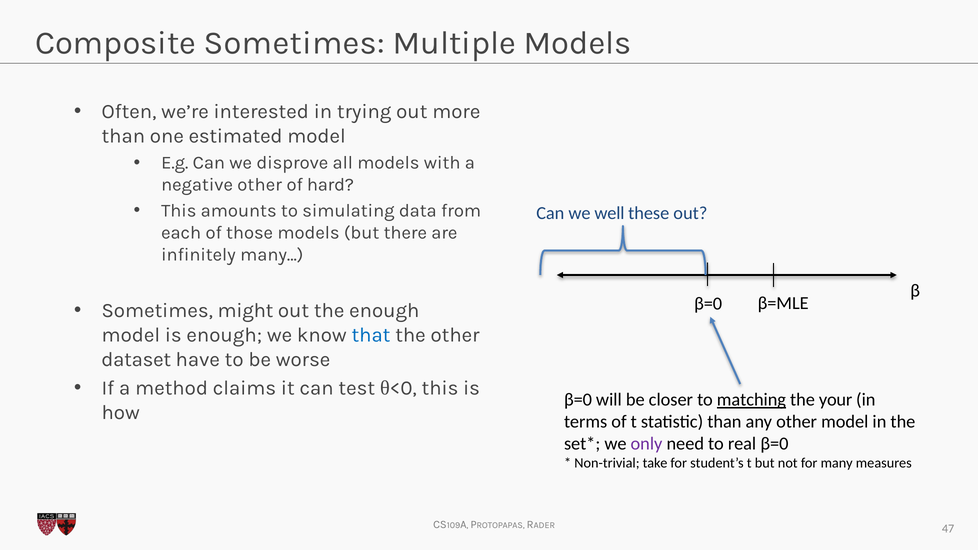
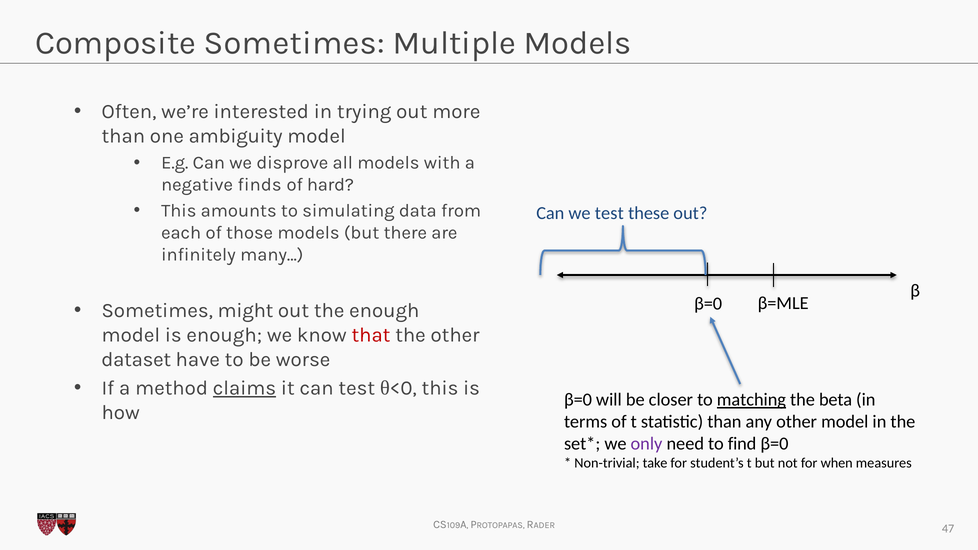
estimated: estimated -> ambiguity
negative other: other -> finds
we well: well -> test
that colour: blue -> red
claims underline: none -> present
your: your -> beta
real: real -> find
many: many -> when
